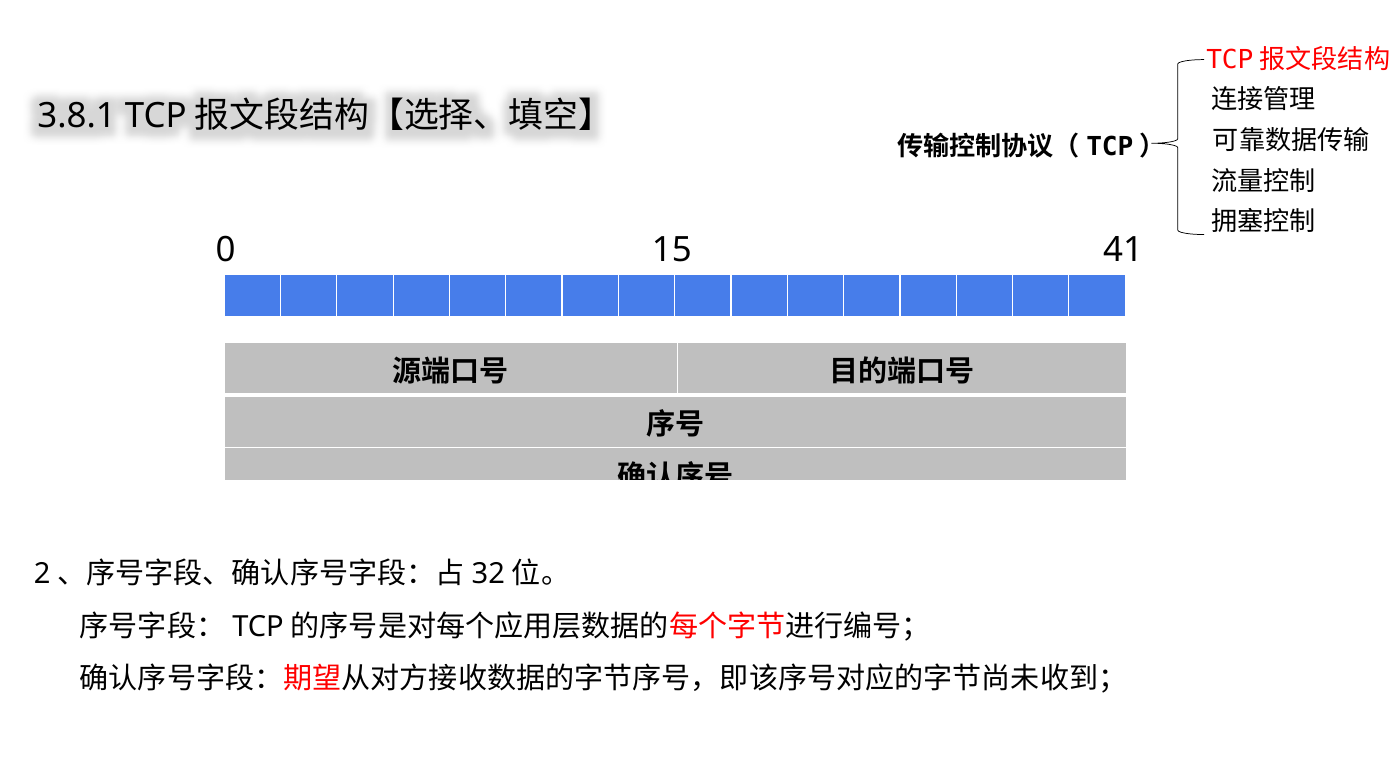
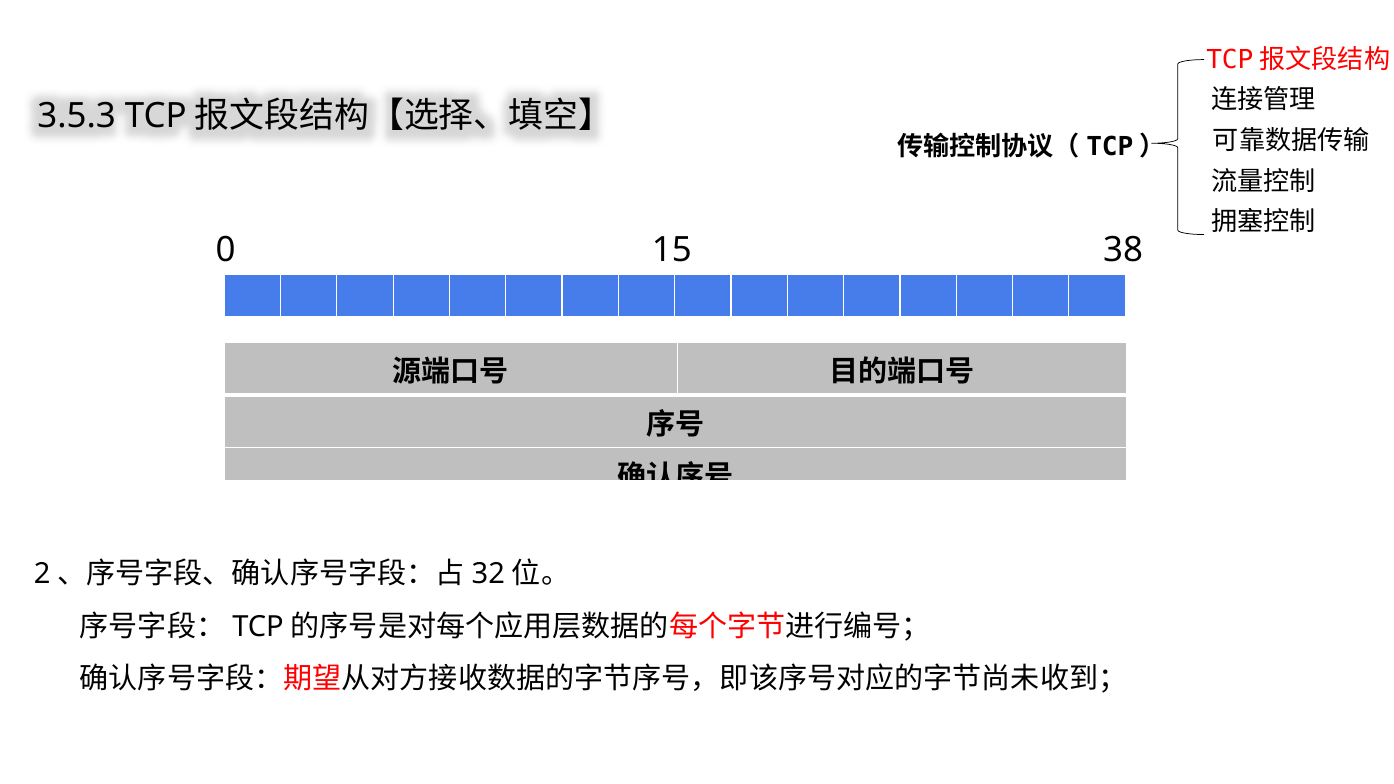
3.8.1: 3.8.1 -> 3.5.3
41: 41 -> 38
